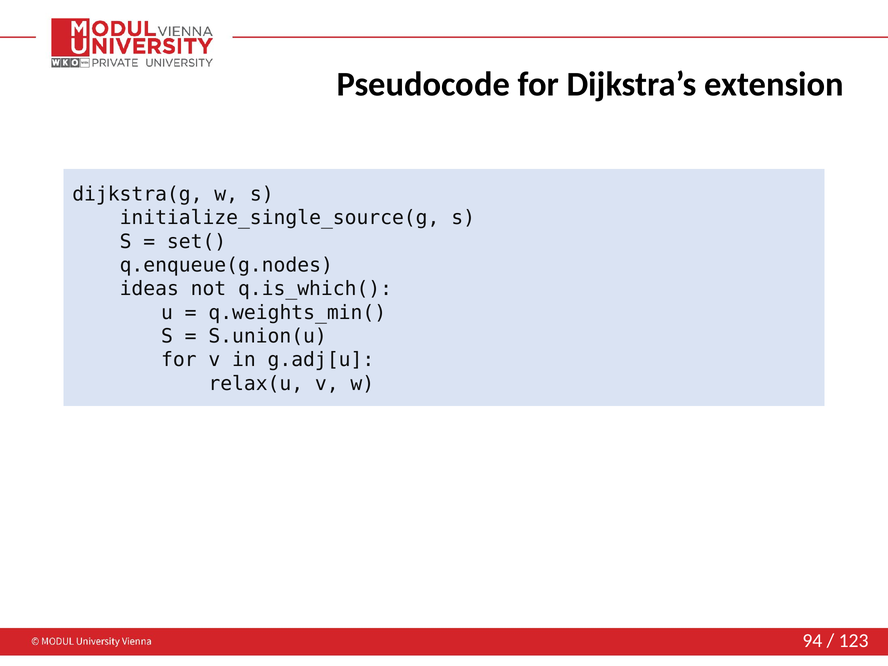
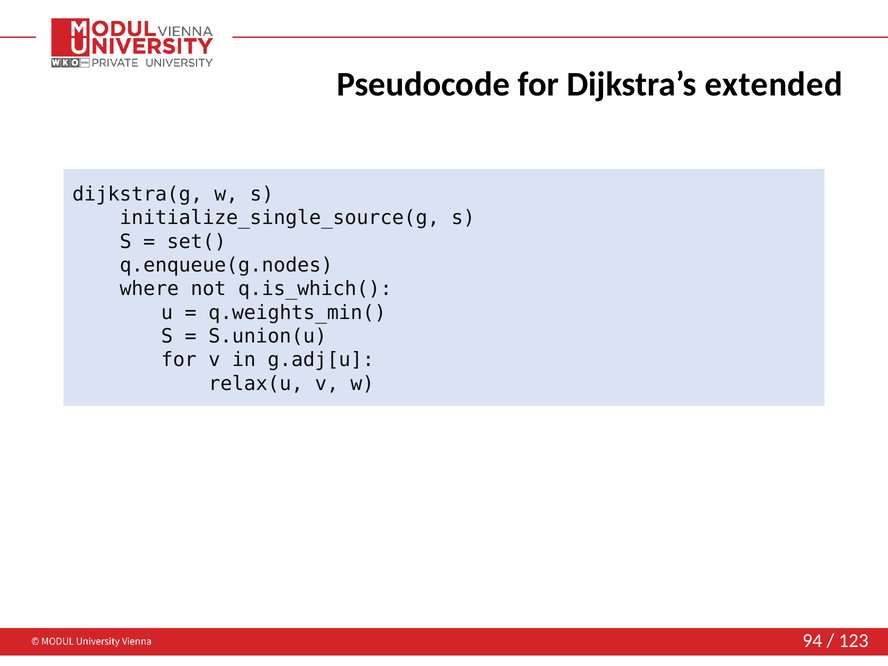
extension: extension -> extended
ideas: ideas -> where
